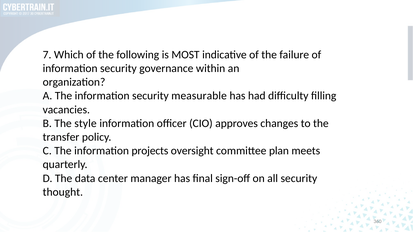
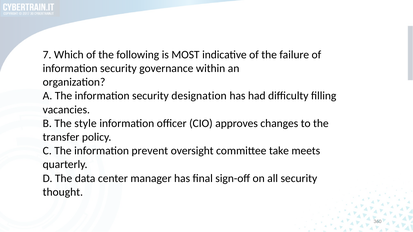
measurable: measurable -> designation
projects: projects -> prevent
plan: plan -> take
